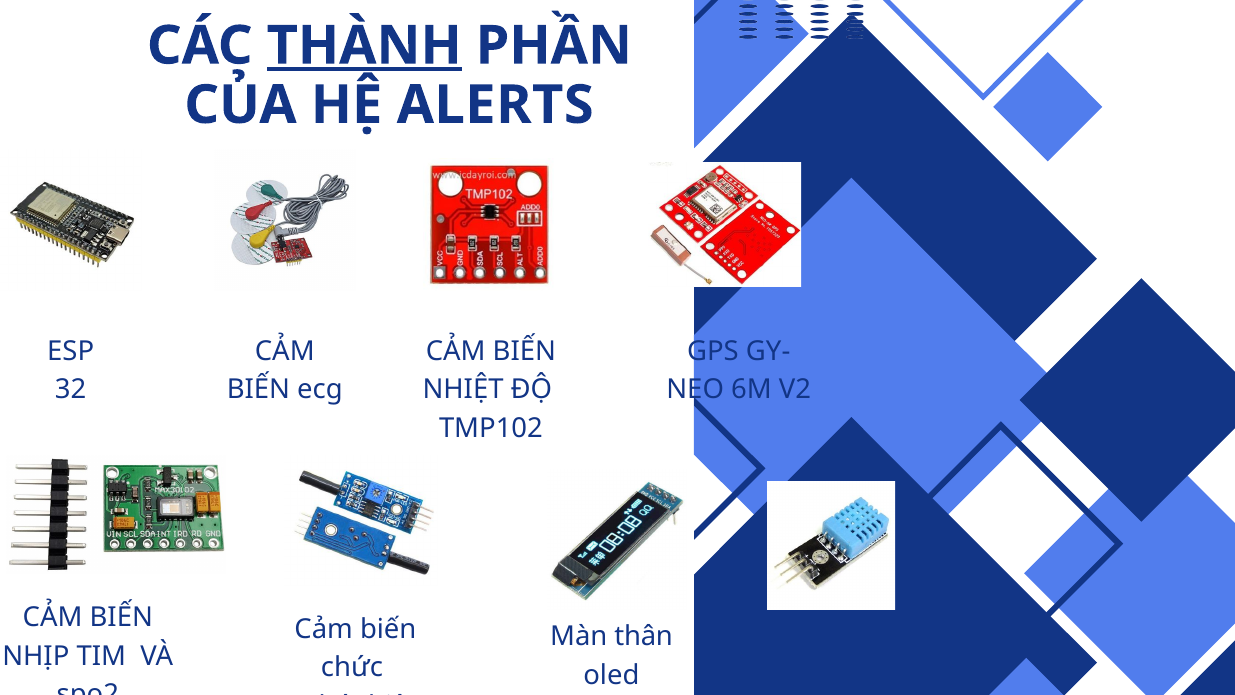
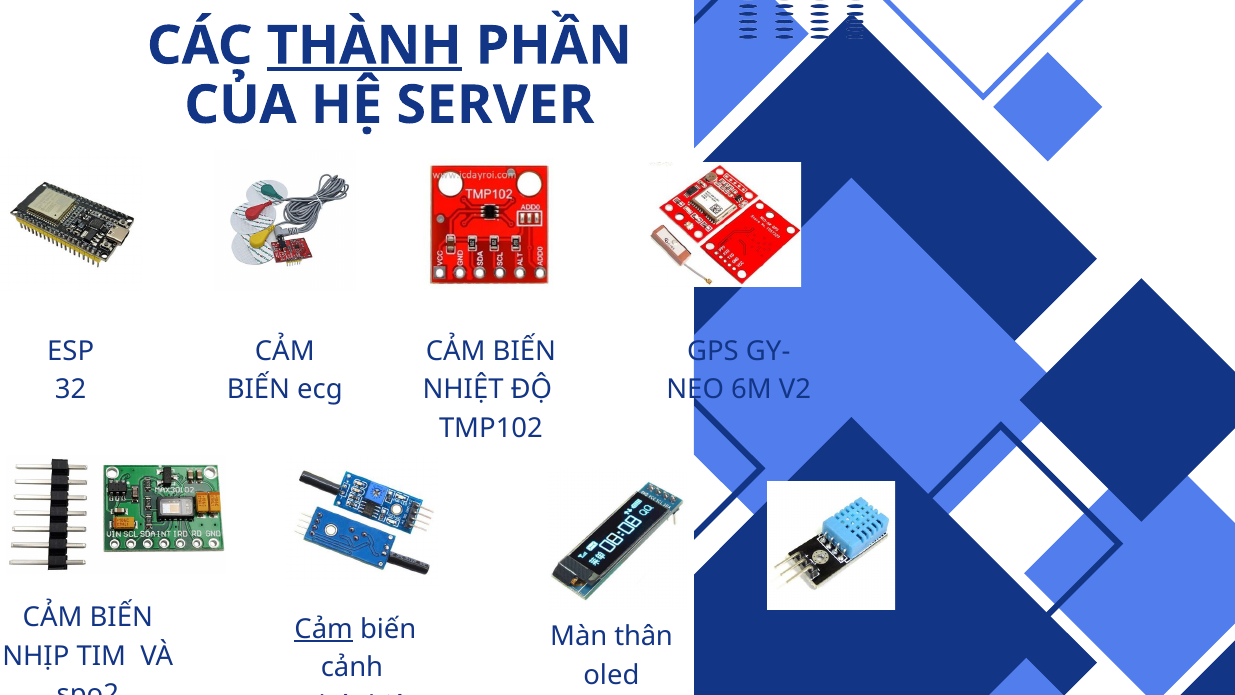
ALERTS: ALERTS -> SERVER
Cảm at (324, 629) underline: none -> present
chức: chức -> cảnh
